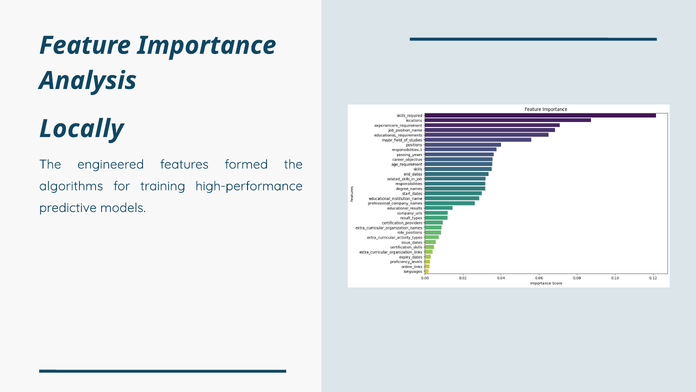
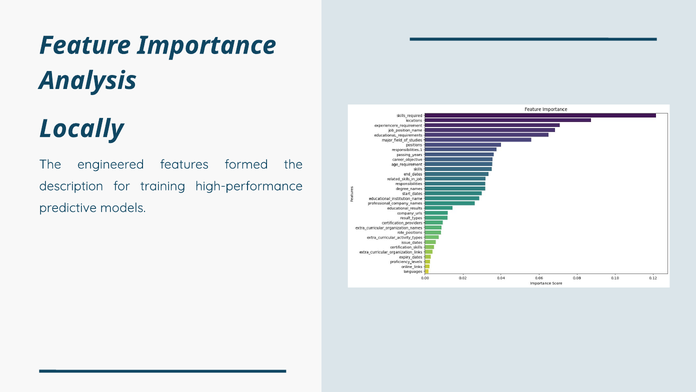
algorithms: algorithms -> description
